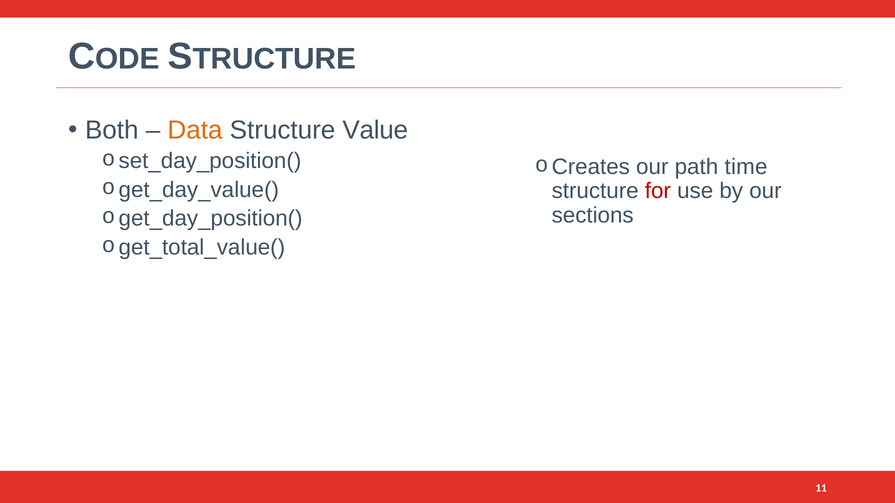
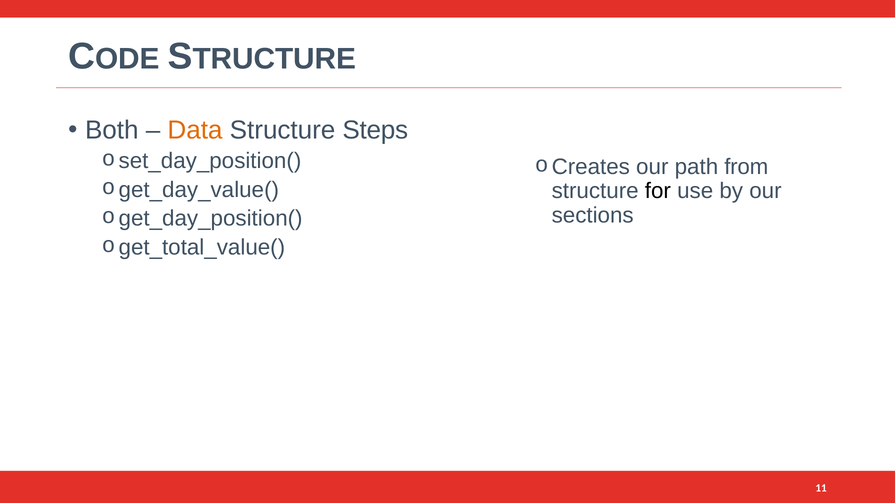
Value: Value -> Steps
time: time -> from
for colour: red -> black
